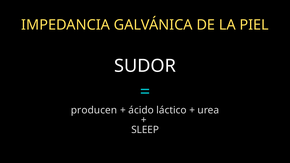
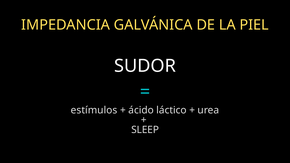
producen: producen -> estímulos
